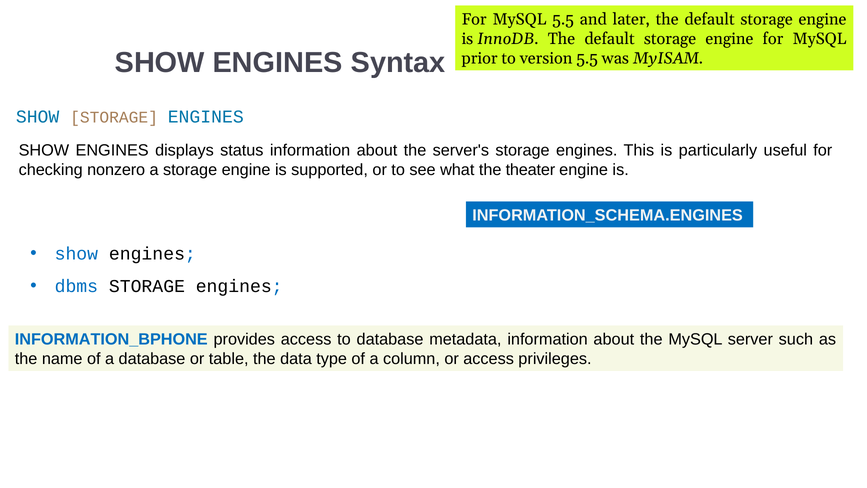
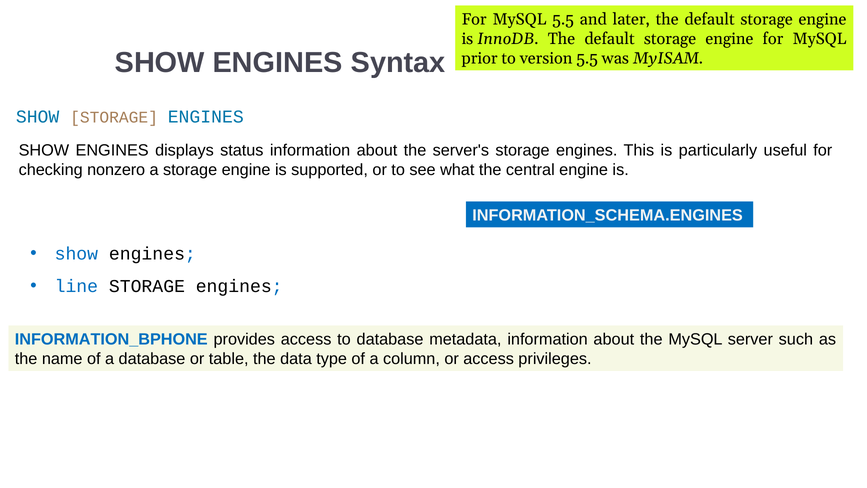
theater: theater -> central
dbms: dbms -> line
